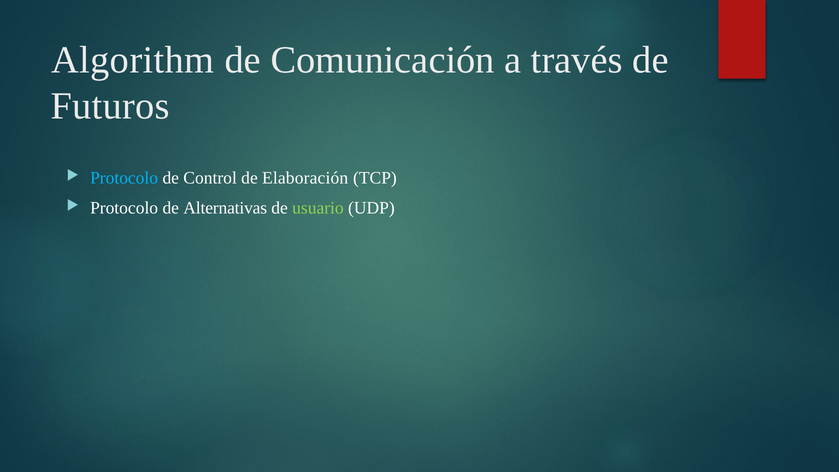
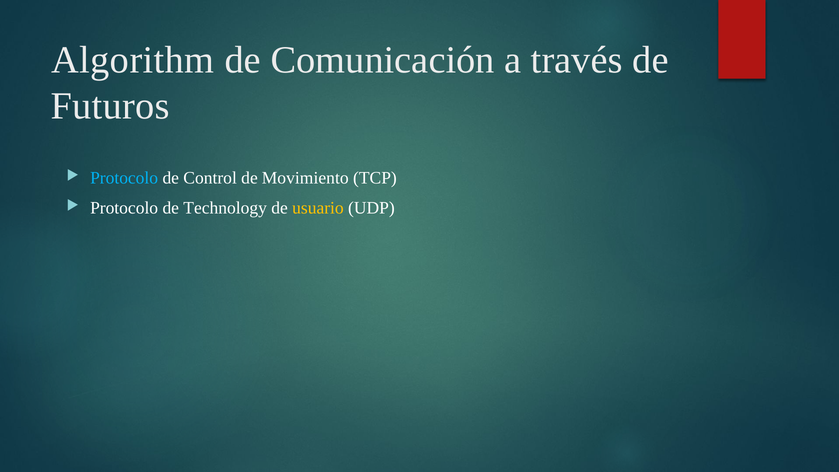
Elaboración: Elaboración -> Movimiento
Alternativas: Alternativas -> Technology
usuario colour: light green -> yellow
